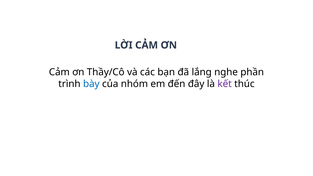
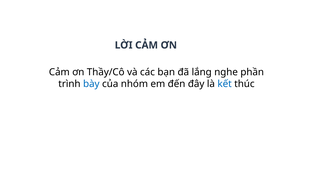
kết colour: purple -> blue
